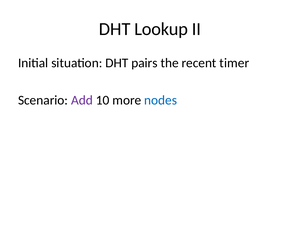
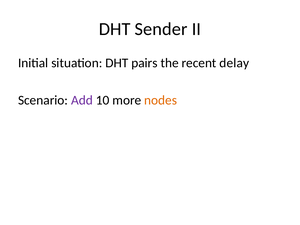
Lookup: Lookup -> Sender
timer: timer -> delay
nodes colour: blue -> orange
